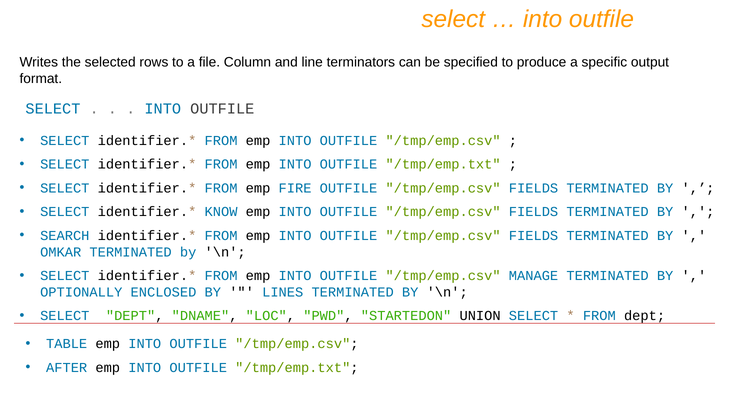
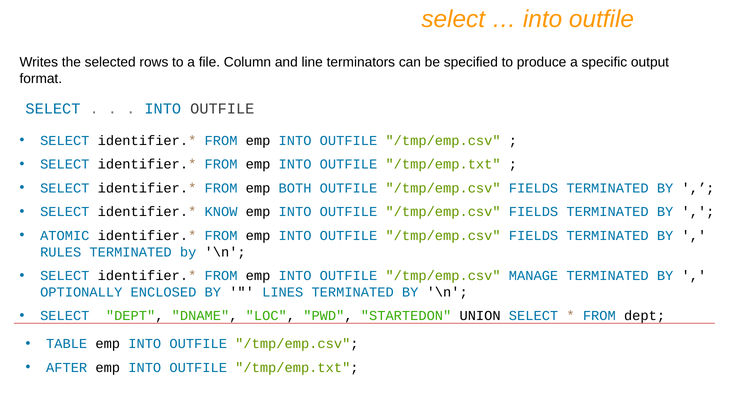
FIRE: FIRE -> BOTH
SEARCH: SEARCH -> ATOMIC
OMKAR: OMKAR -> RULES
